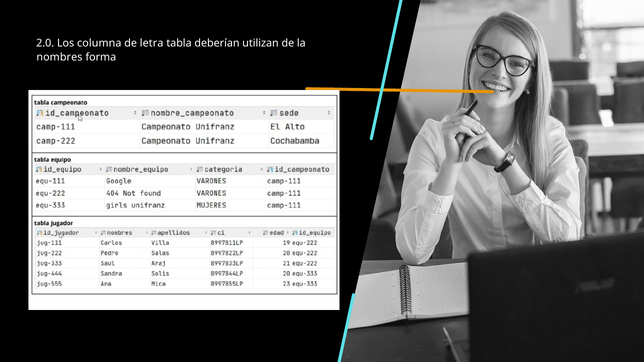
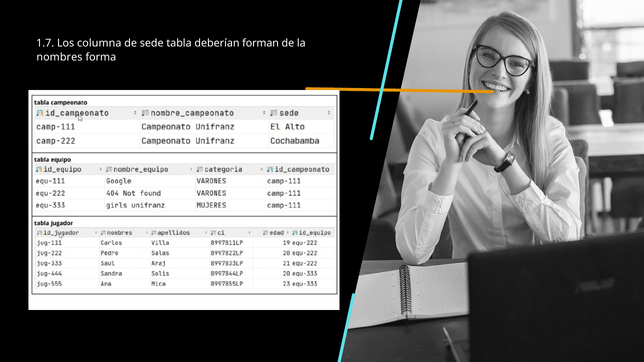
2.0: 2.0 -> 1.7
letra: letra -> sede
utilizan: utilizan -> forman
